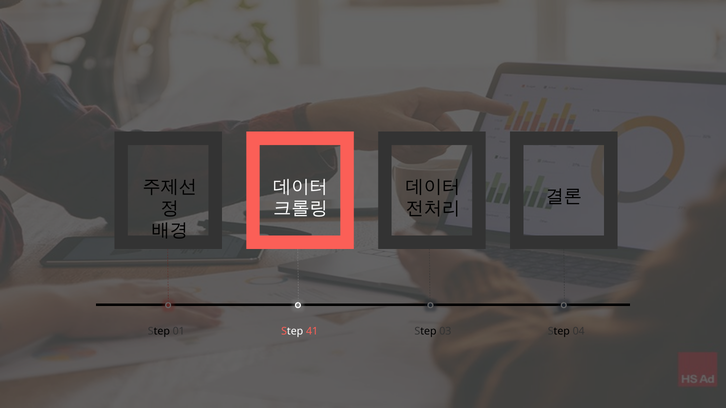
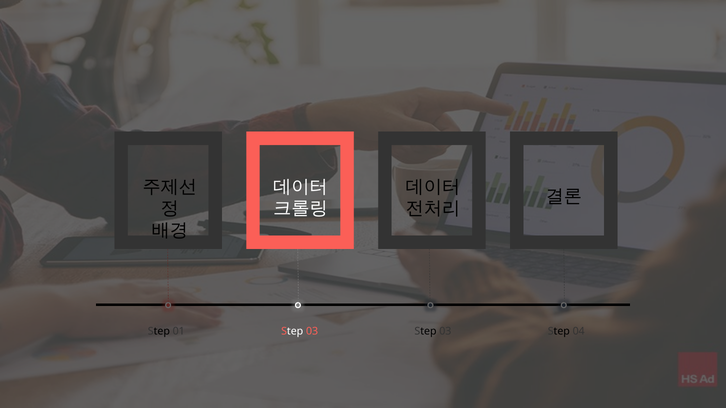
41 at (312, 332): 41 -> 03
